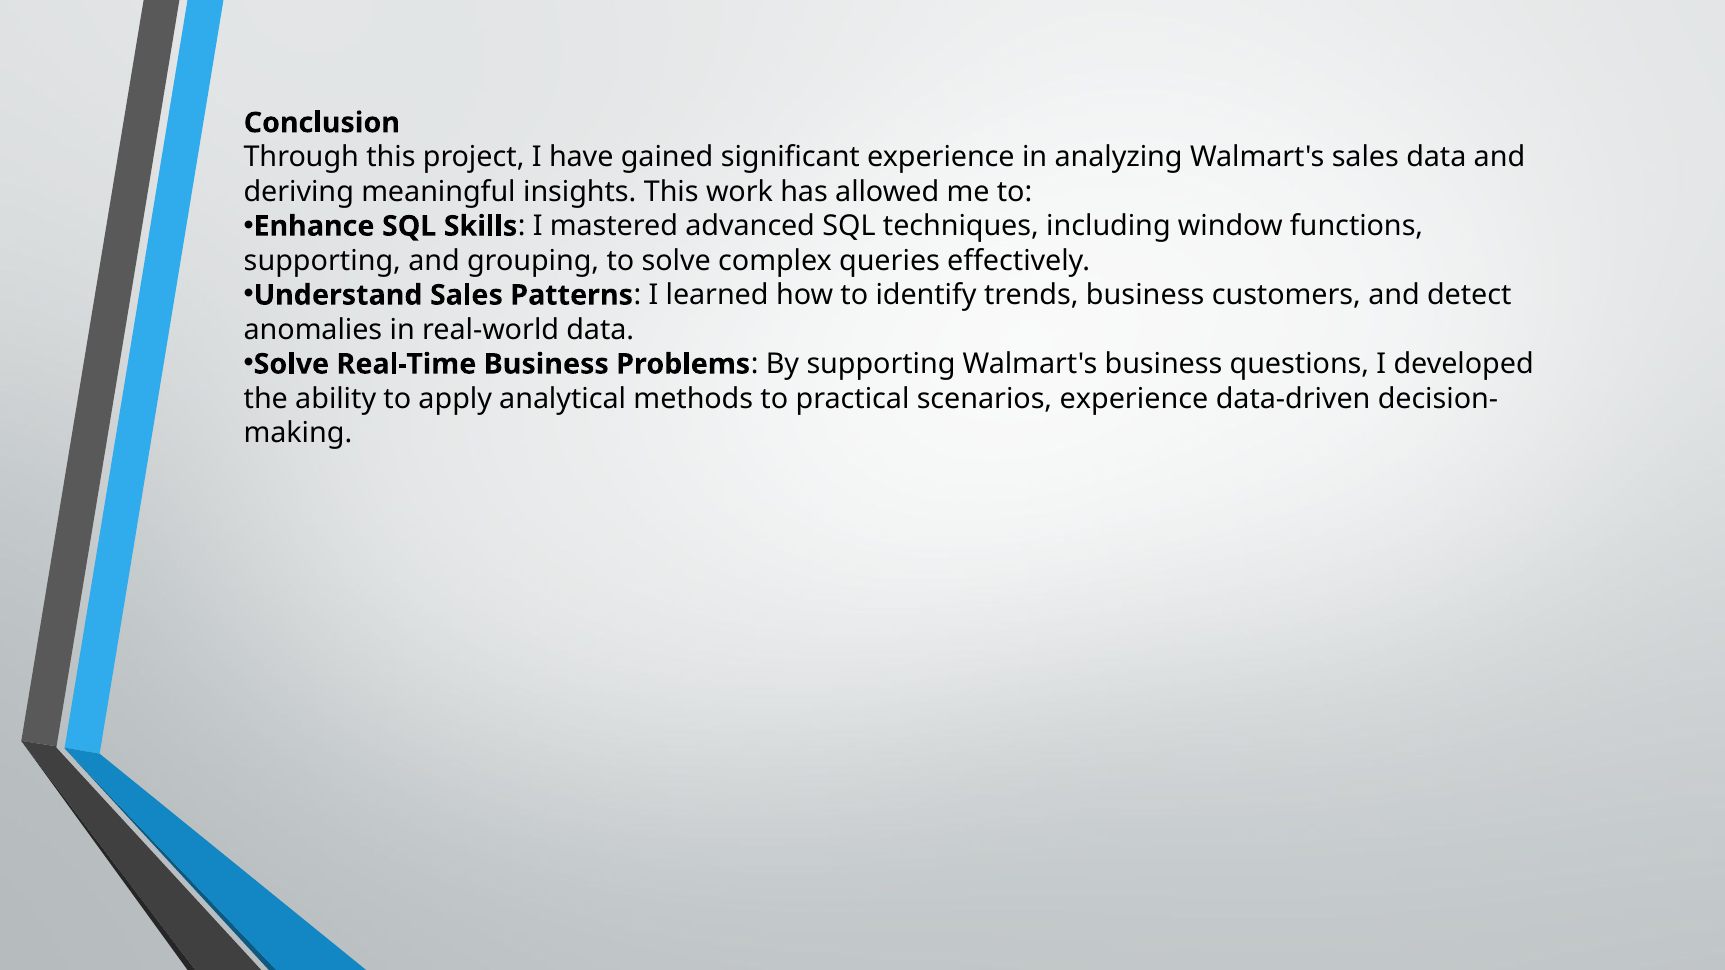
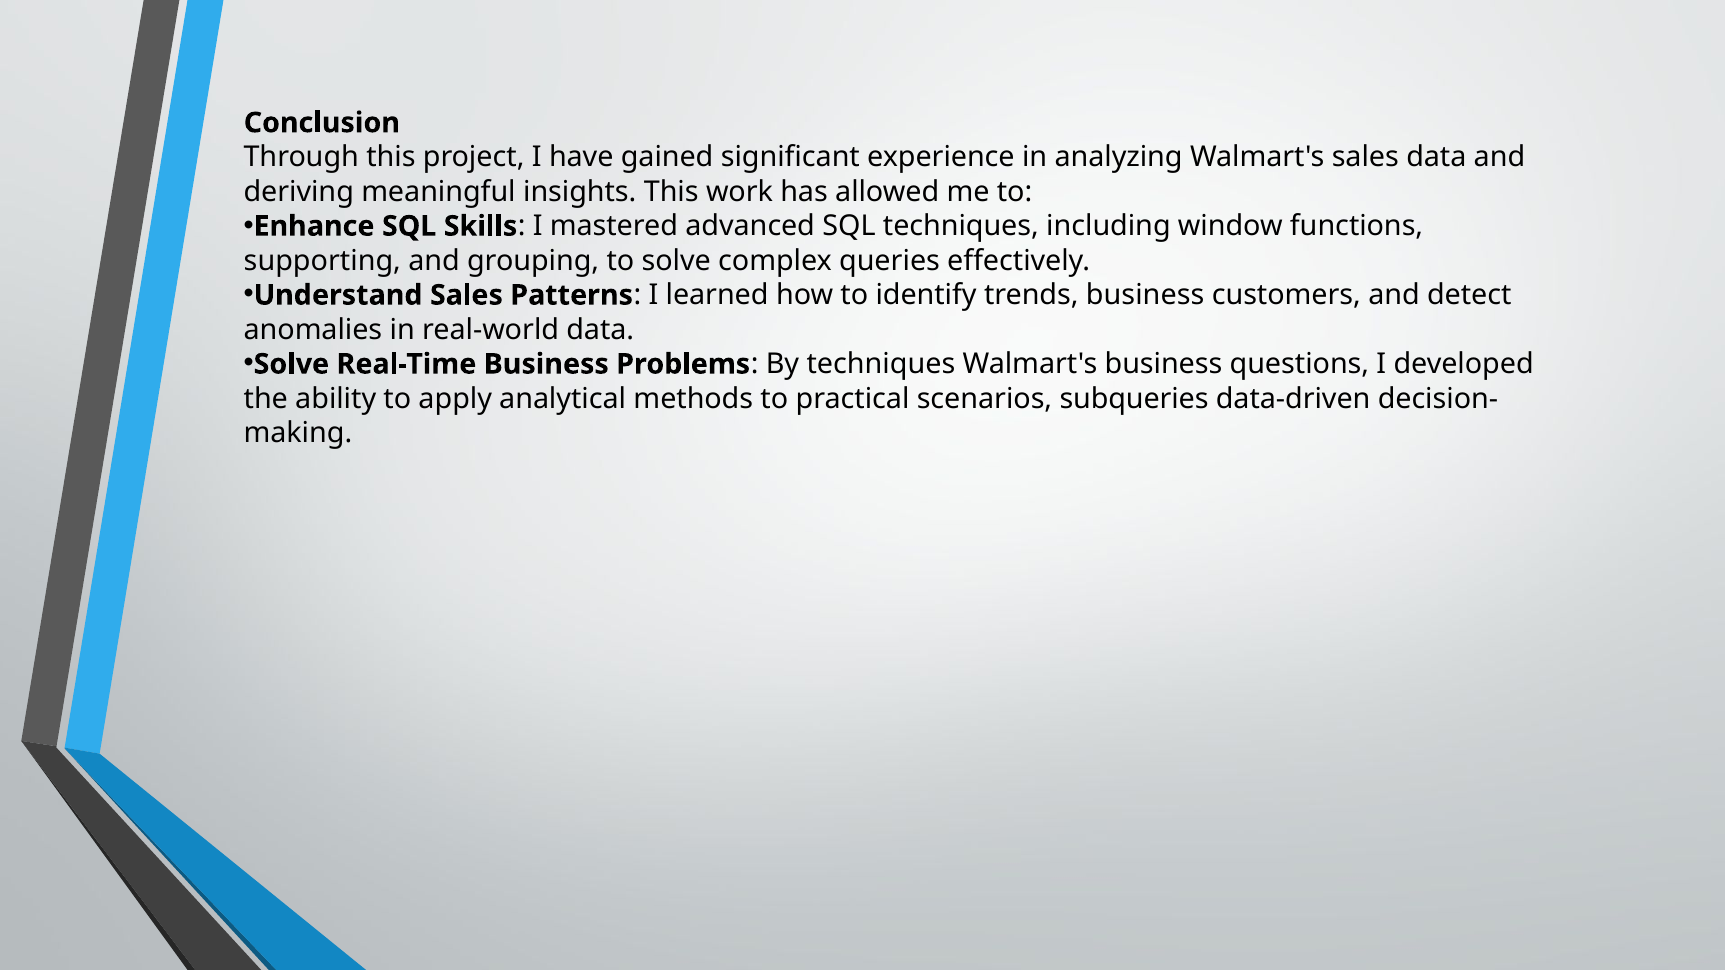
By supporting: supporting -> techniques
scenarios experience: experience -> subqueries
